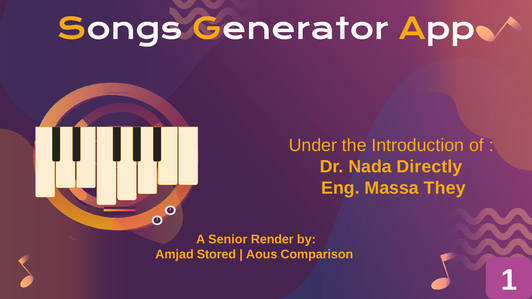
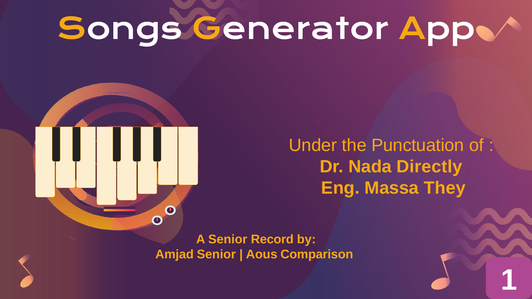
Introduction: Introduction -> Punctuation
Render: Render -> Record
Amjad Stored: Stored -> Senior
